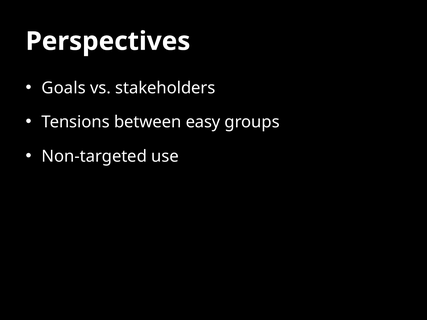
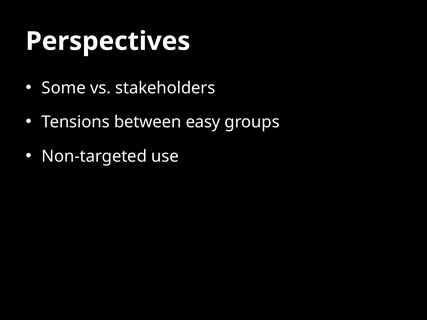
Goals: Goals -> Some
